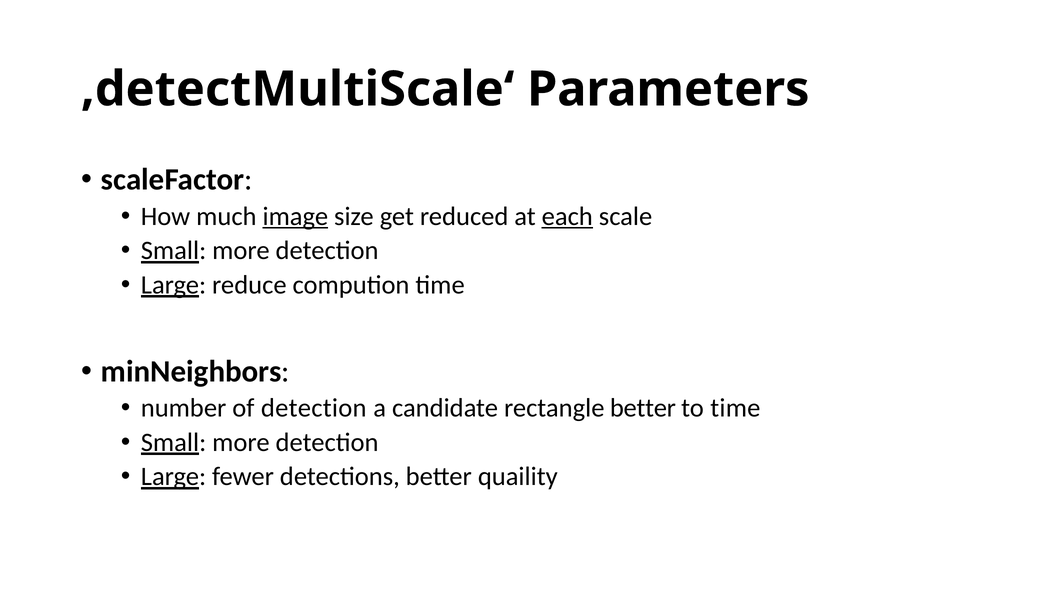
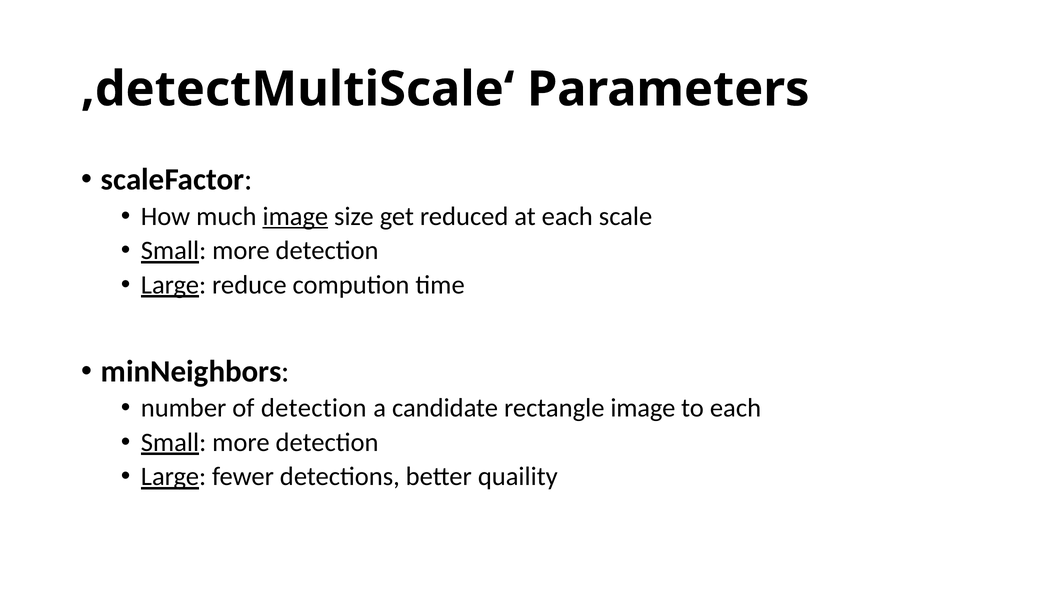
each at (567, 216) underline: present -> none
rectangle better: better -> image
to time: time -> each
